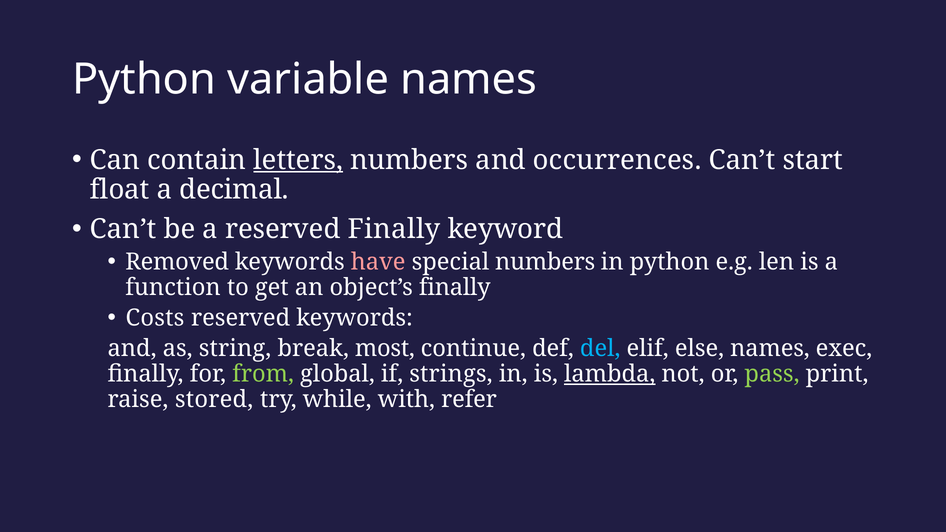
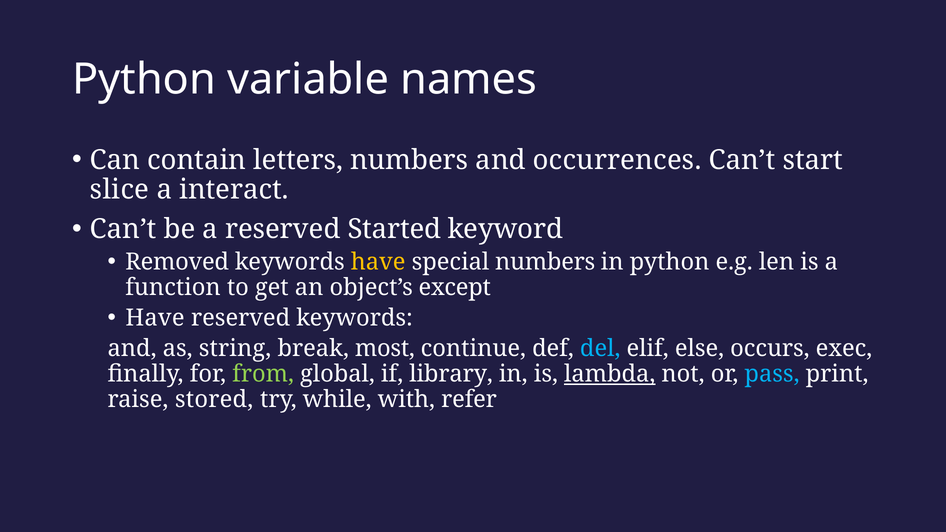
letters underline: present -> none
float: float -> slice
decimal: decimal -> interact
reserved Finally: Finally -> Started
have at (378, 262) colour: pink -> yellow
object’s finally: finally -> except
Costs at (155, 318): Costs -> Have
else names: names -> occurs
strings: strings -> library
pass colour: light green -> light blue
